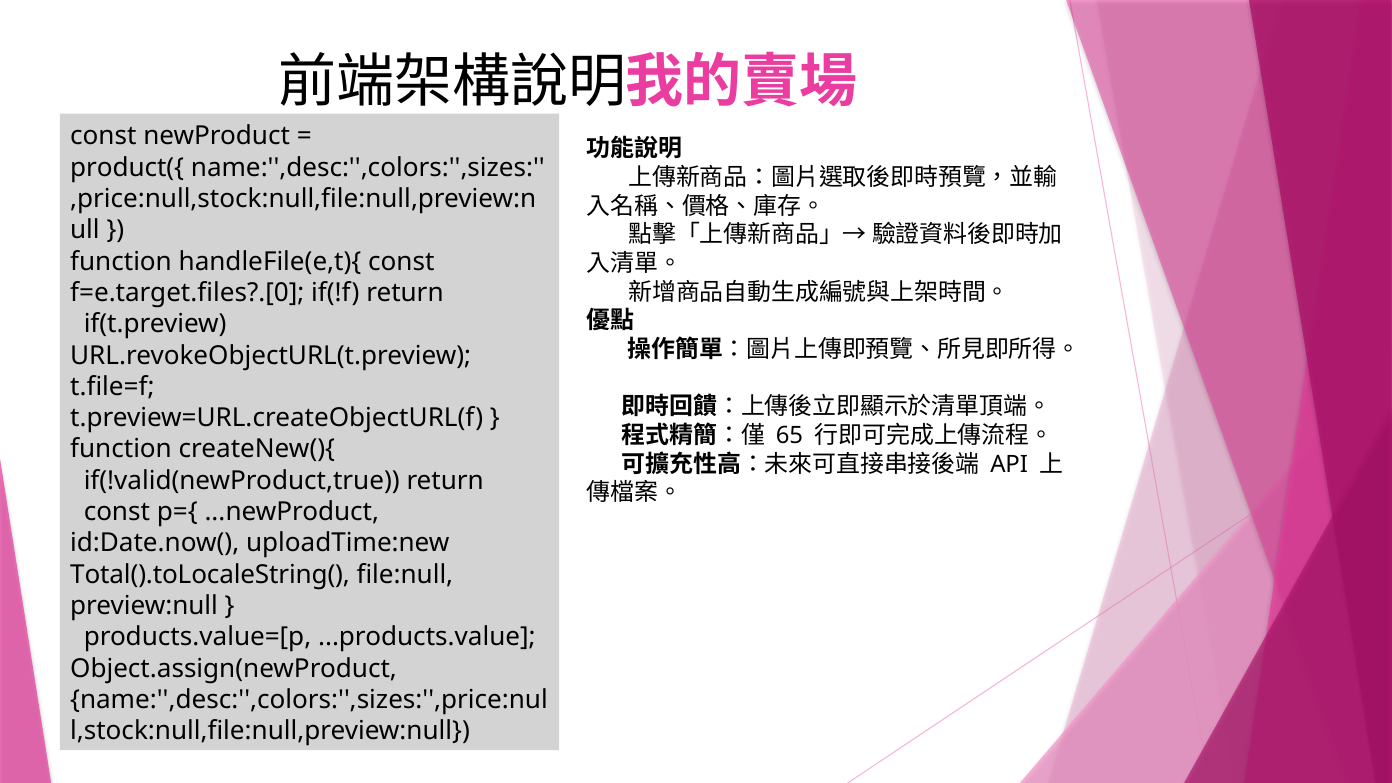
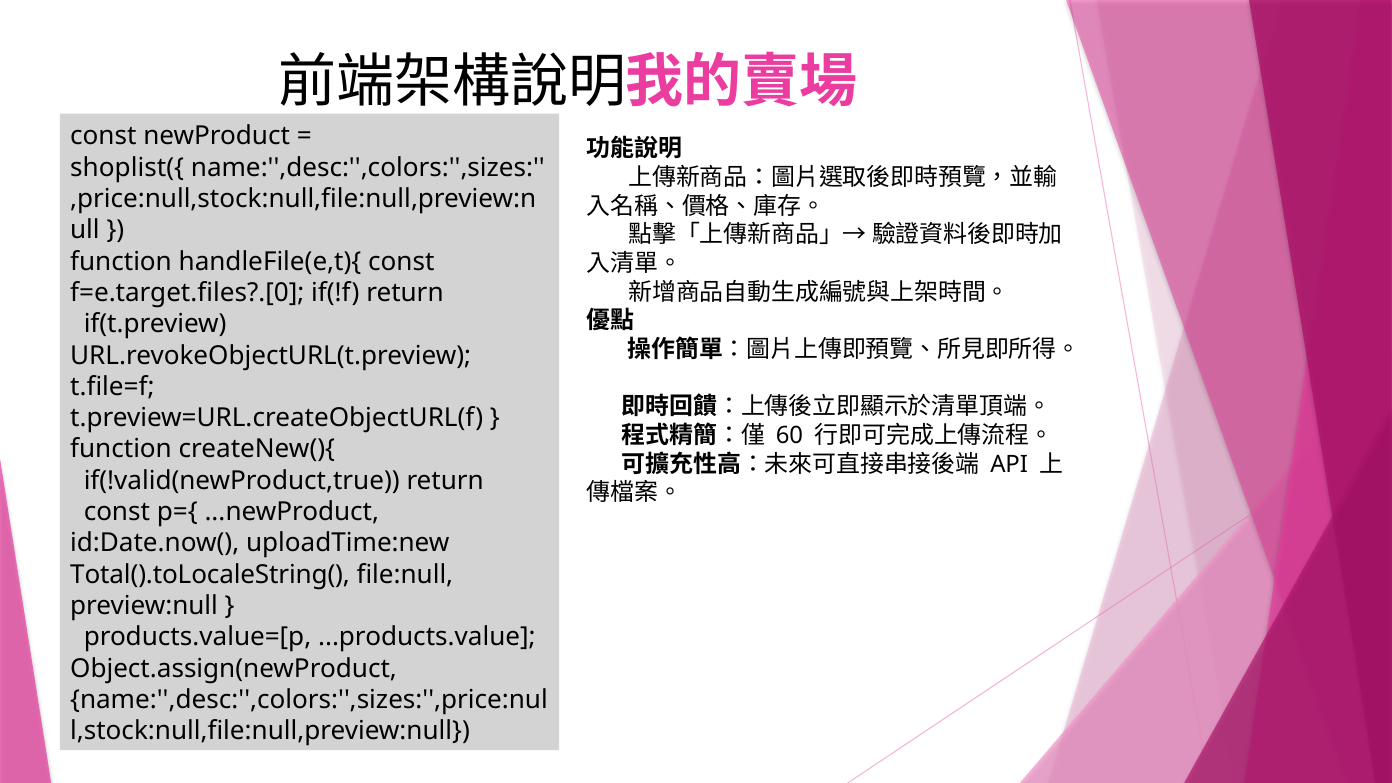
product({: product({ -> shoplist({
65: 65 -> 60
